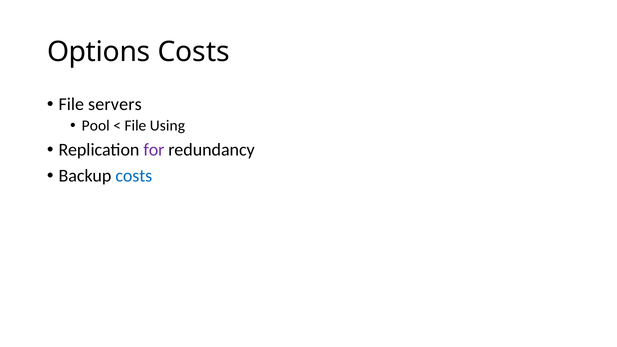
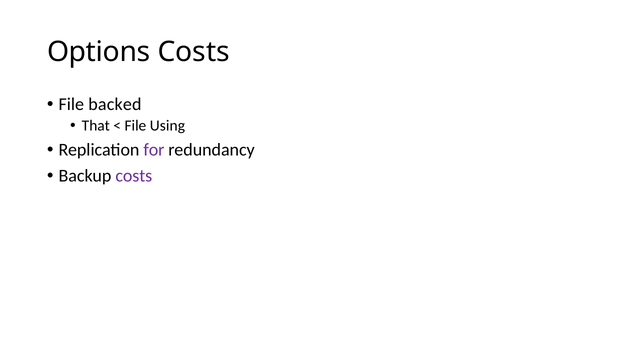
servers: servers -> backed
Pool: Pool -> That
costs at (134, 176) colour: blue -> purple
